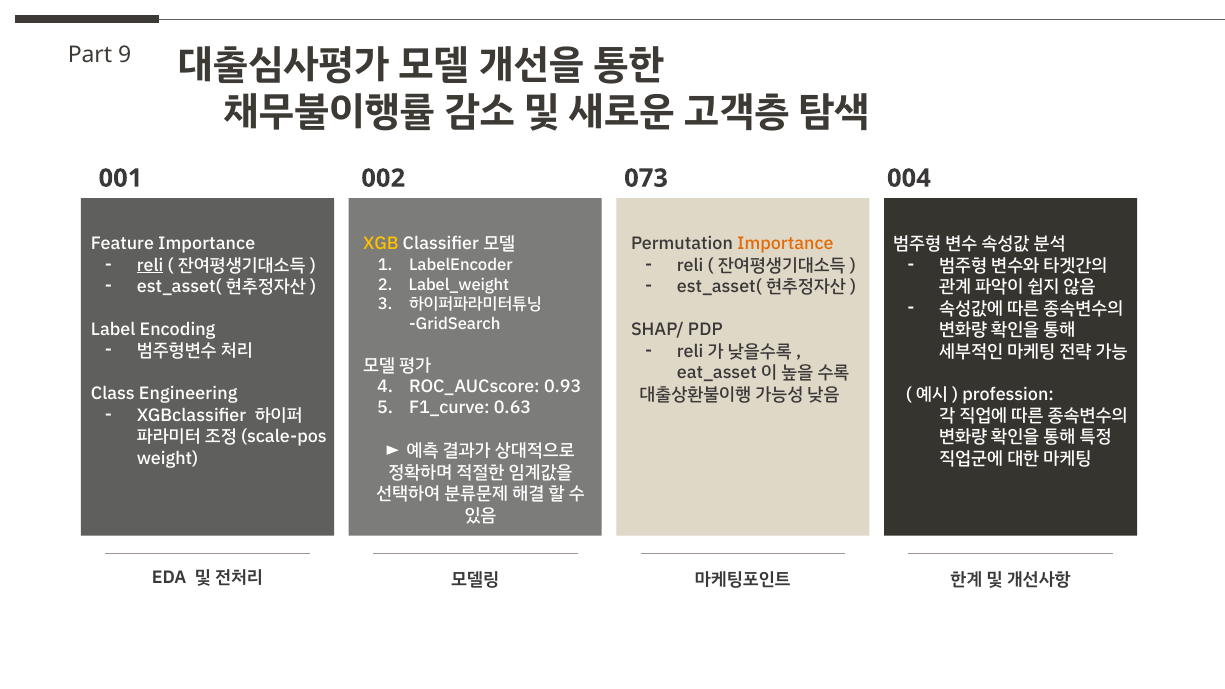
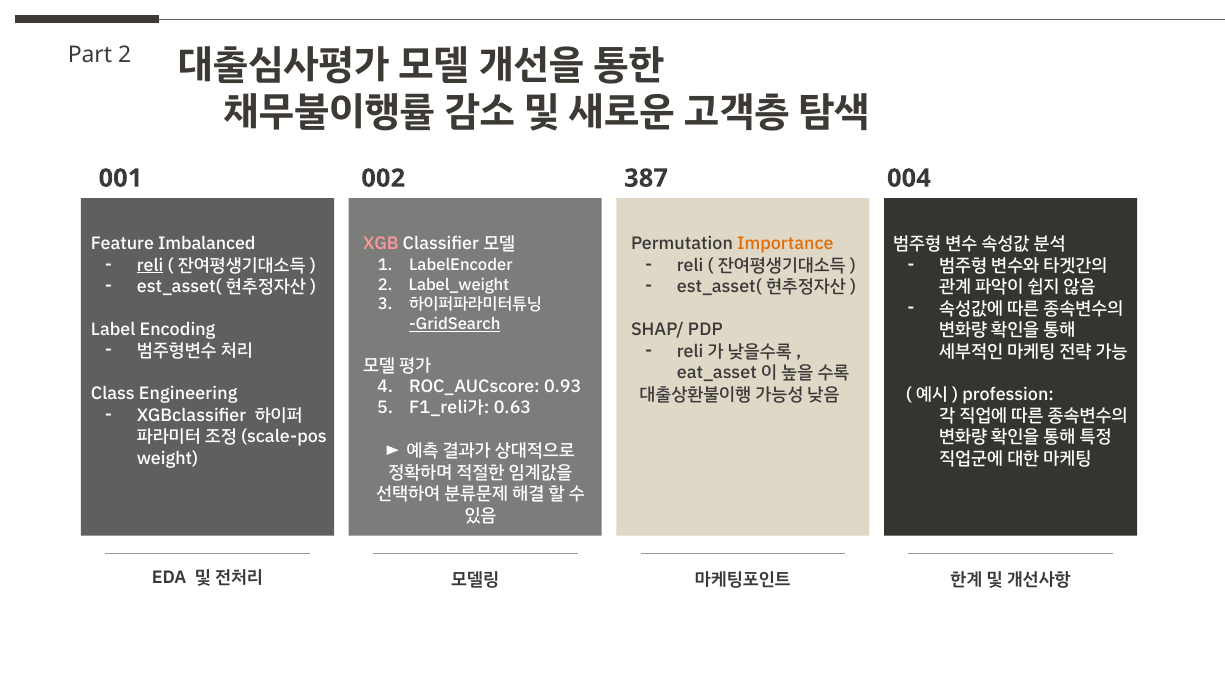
Part 9: 9 -> 2
073: 073 -> 387
Feature Importance: Importance -> Imbalanced
XGB colour: yellow -> pink
GridSearch underline: none -> present
F1_curve: F1_curve -> F1_reli가
